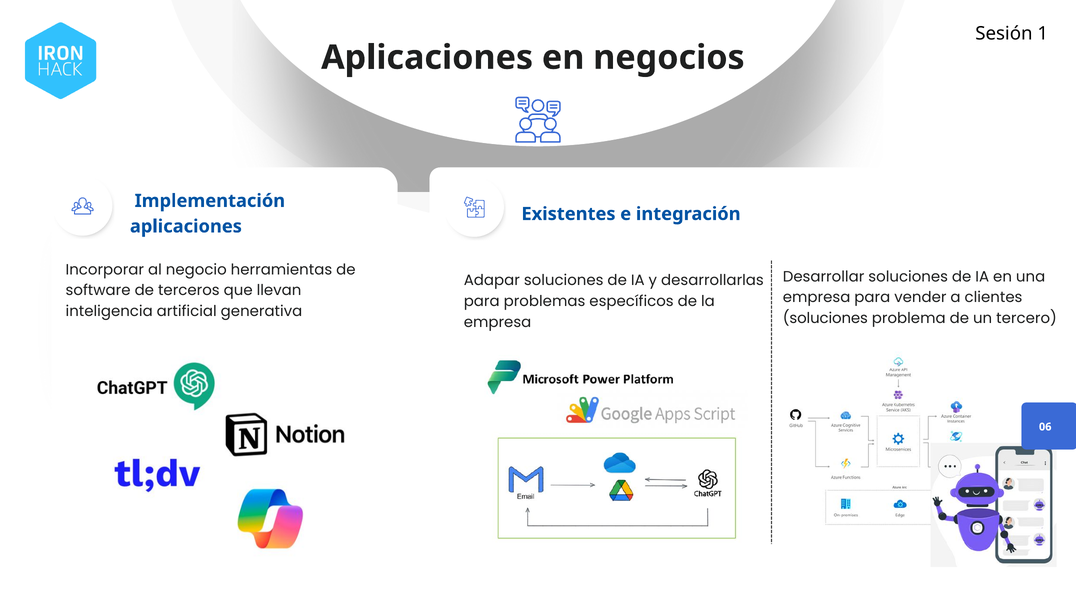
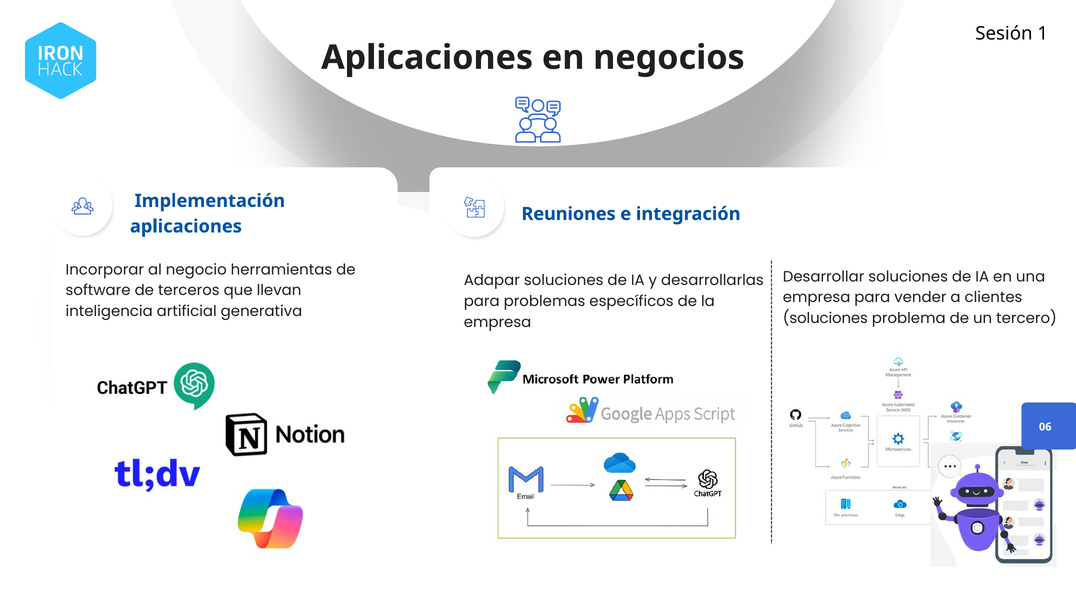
Existentes: Existentes -> Reuniones
